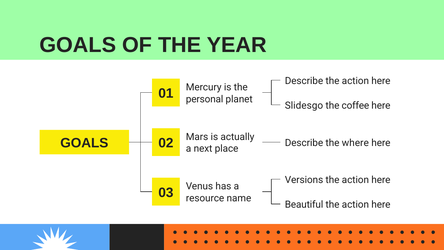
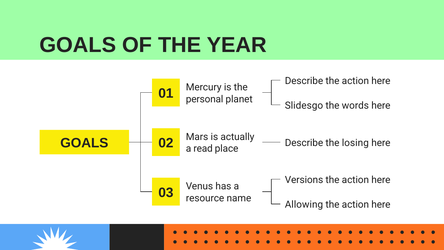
coffee: coffee -> words
where: where -> losing
next: next -> read
Beautiful: Beautiful -> Allowing
